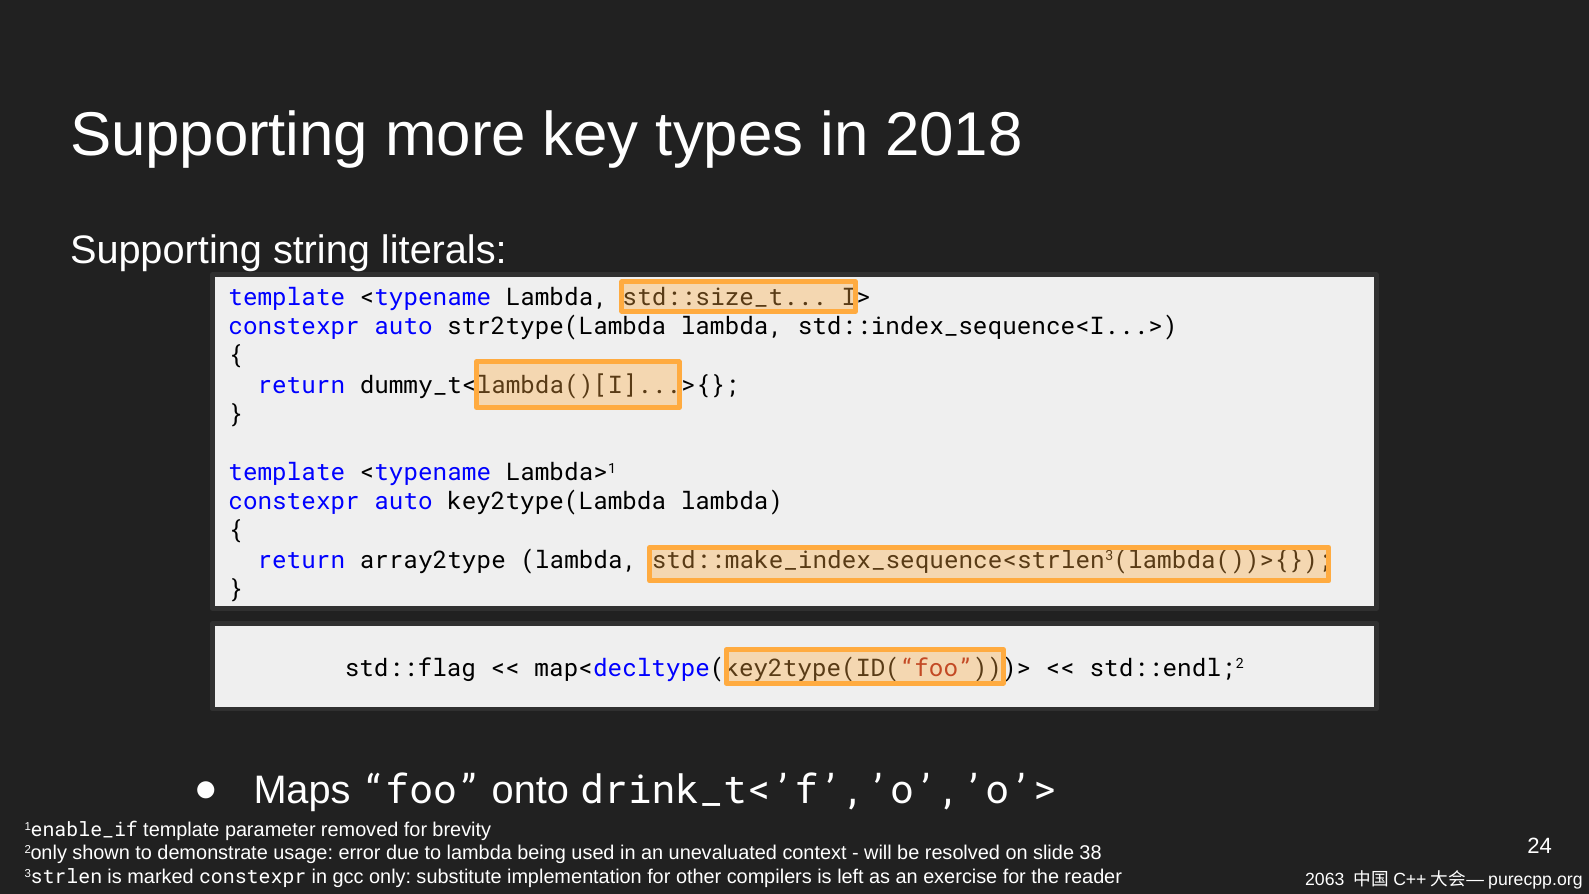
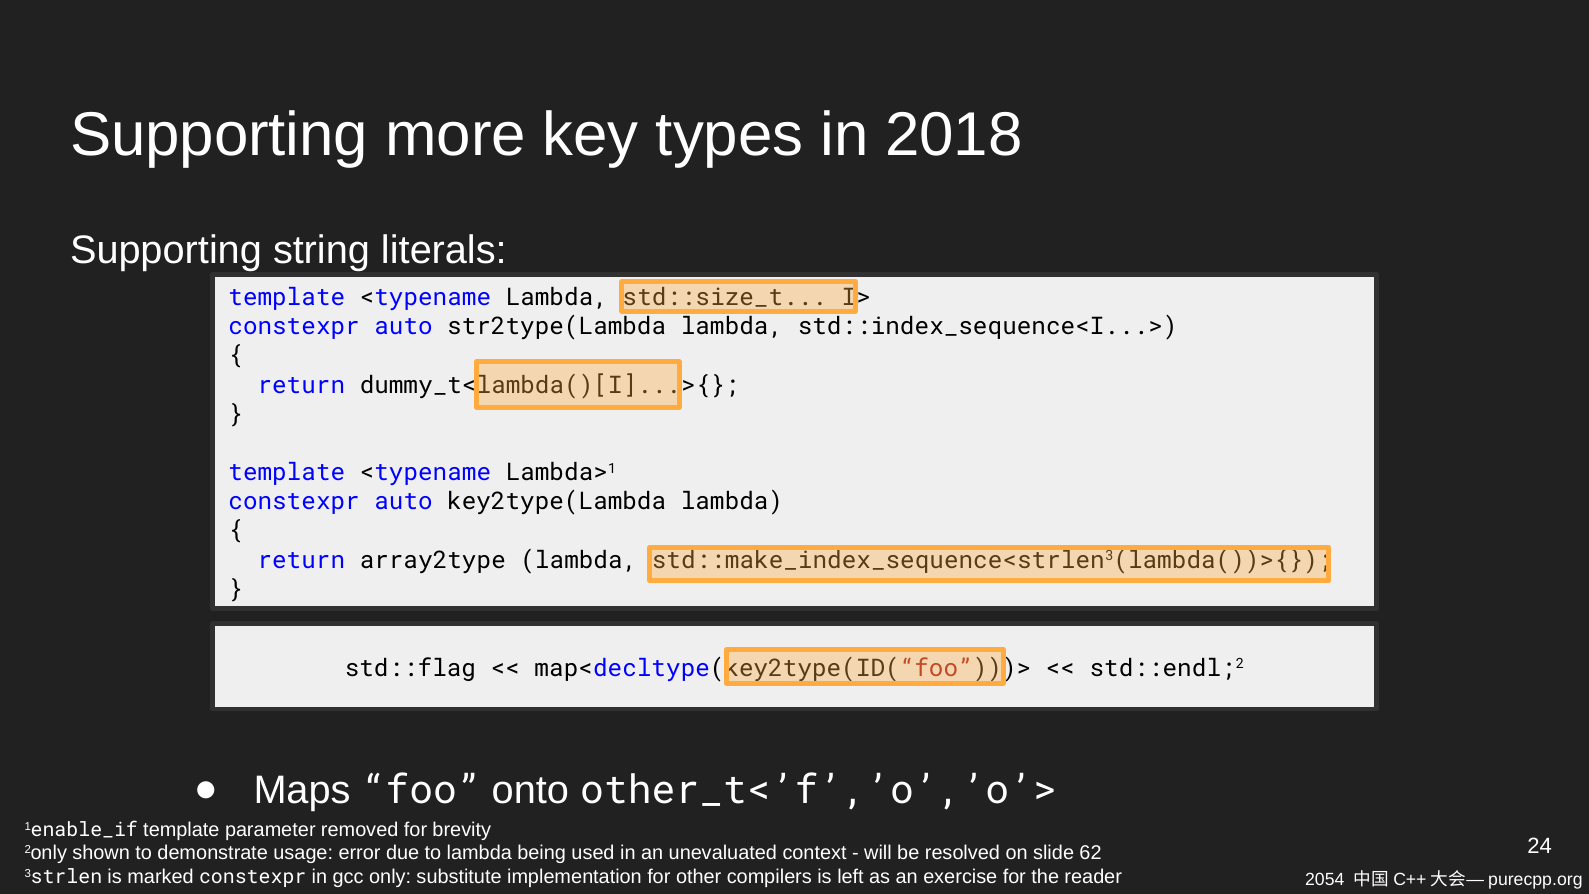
drink_t<’f’,’o’,’o’>: drink_t<’f’,’o’,’o’> -> other_t<’f’,’o’,’o’>
38: 38 -> 62
2063: 2063 -> 2054
